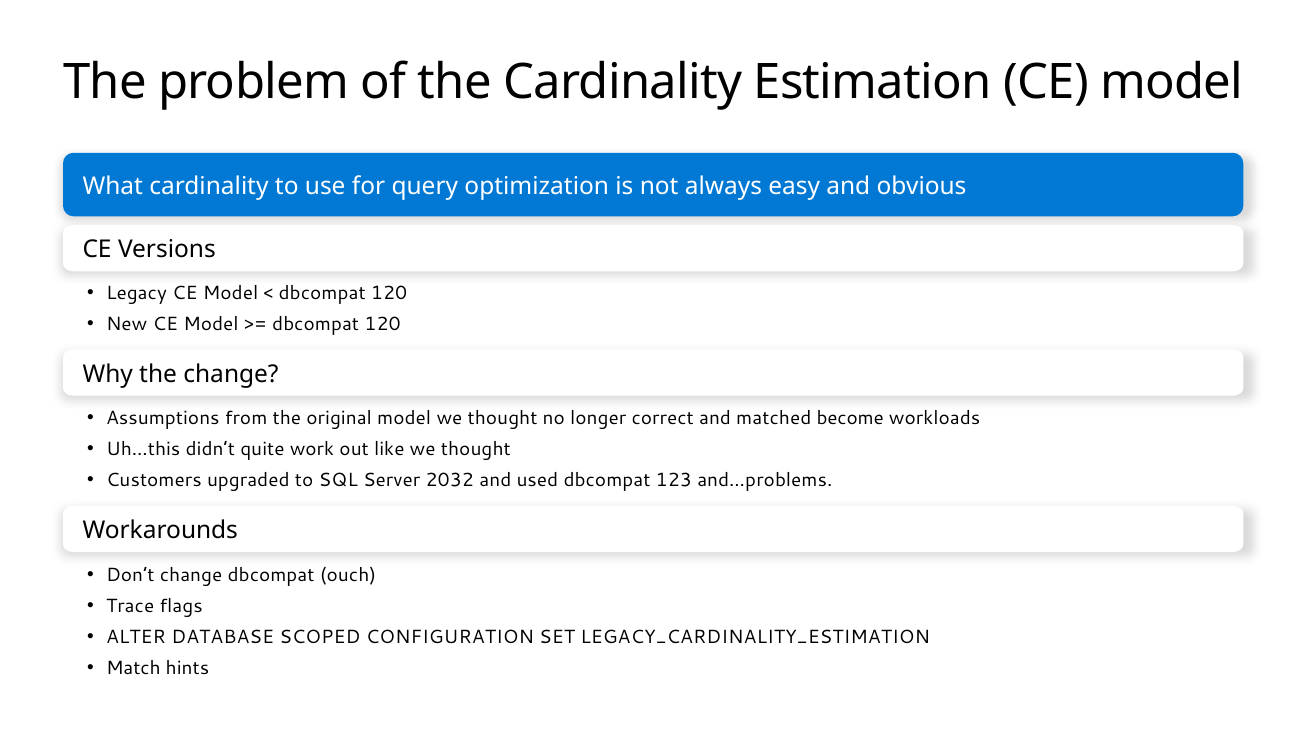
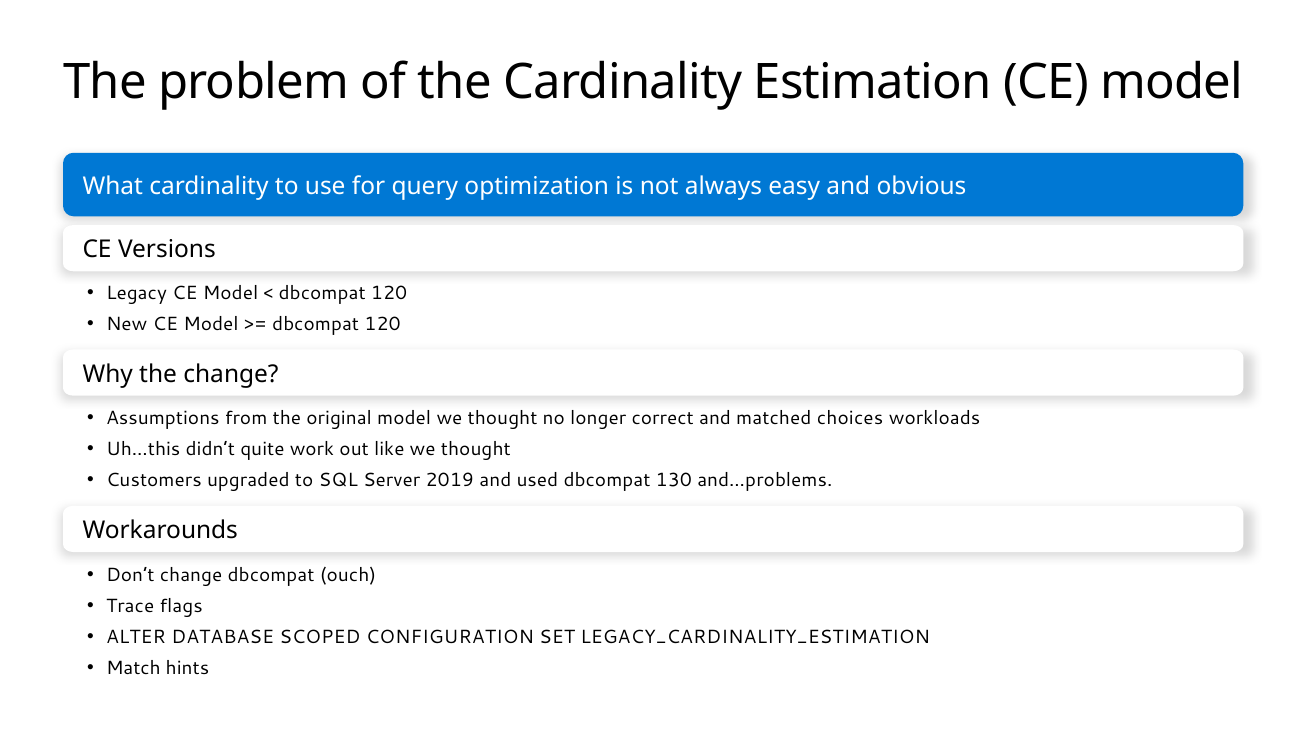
become: become -> choices
2032: 2032 -> 2019
123: 123 -> 130
